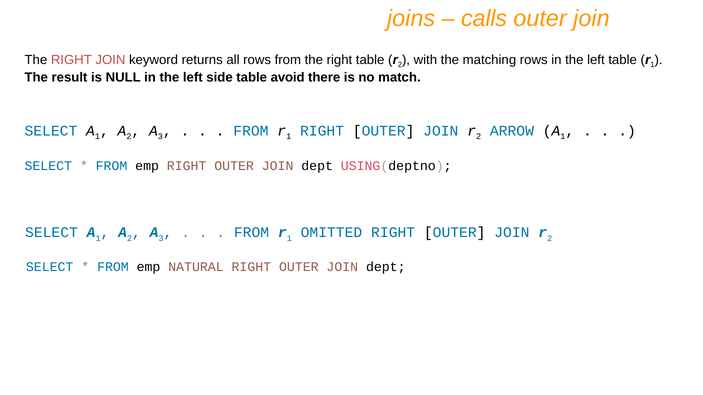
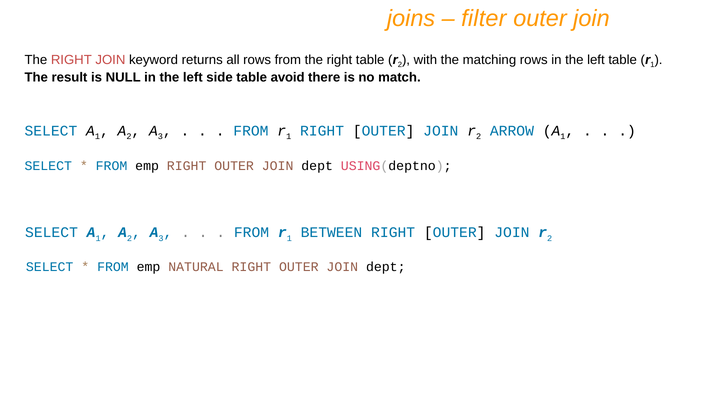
calls: calls -> filter
OMITTED: OMITTED -> BETWEEN
